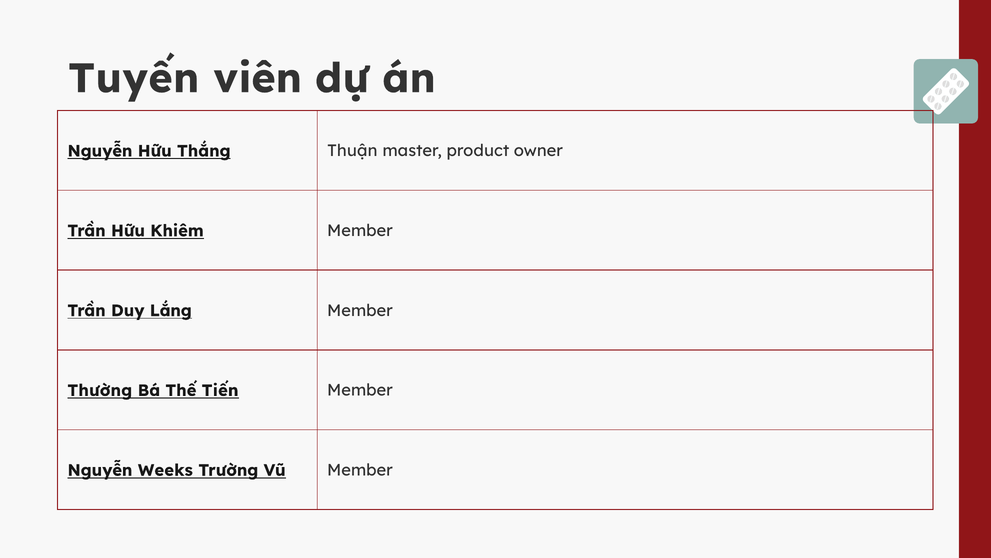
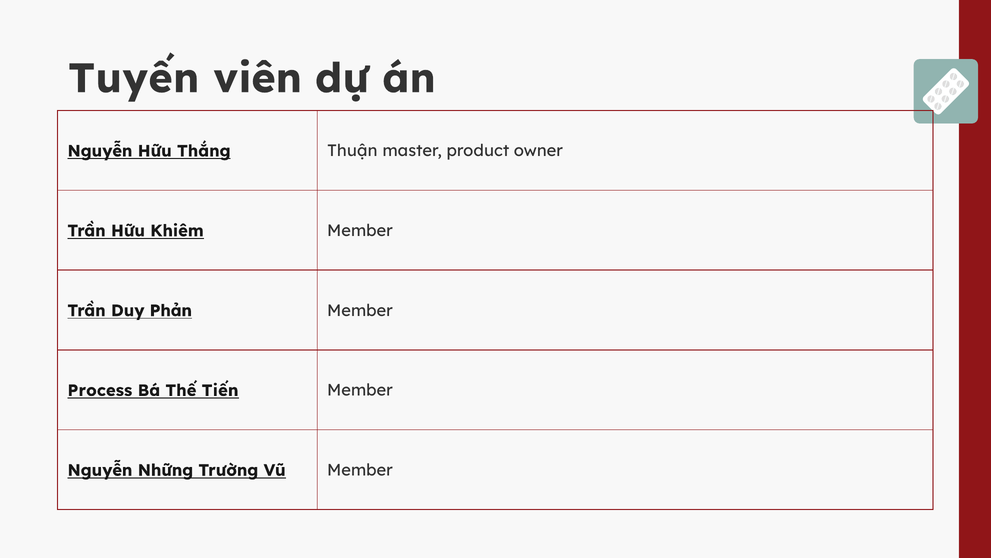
Lắng: Lắng -> Phản
Thường: Thường -> Process
Weeks: Weeks -> Những
